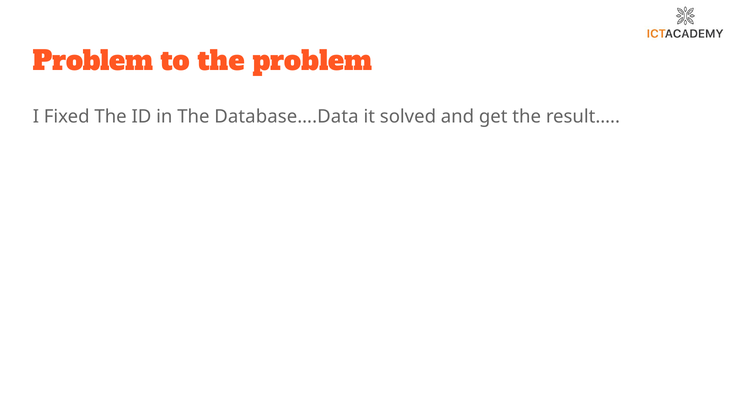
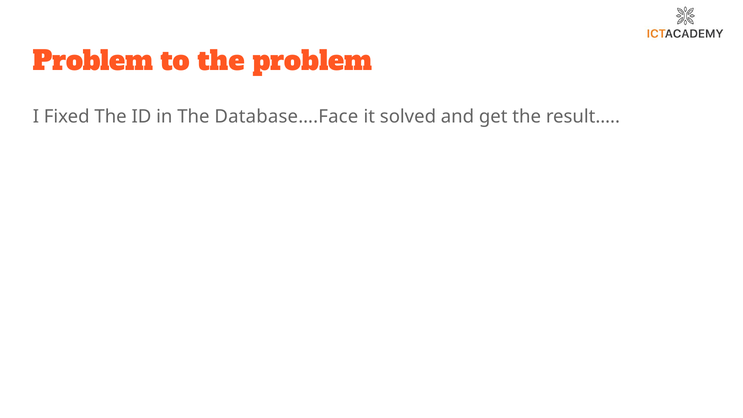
Database….Data: Database….Data -> Database….Face
